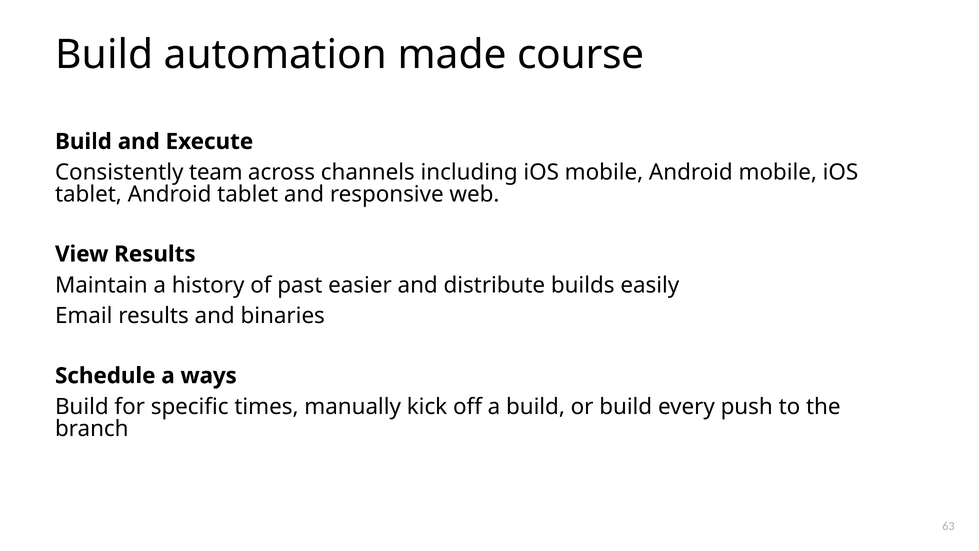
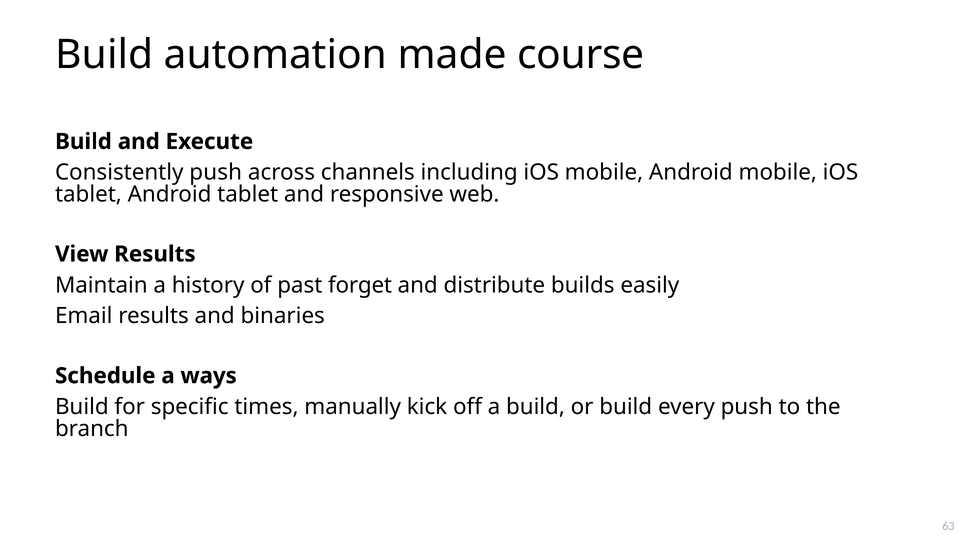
Consistently team: team -> push
easier: easier -> forget
